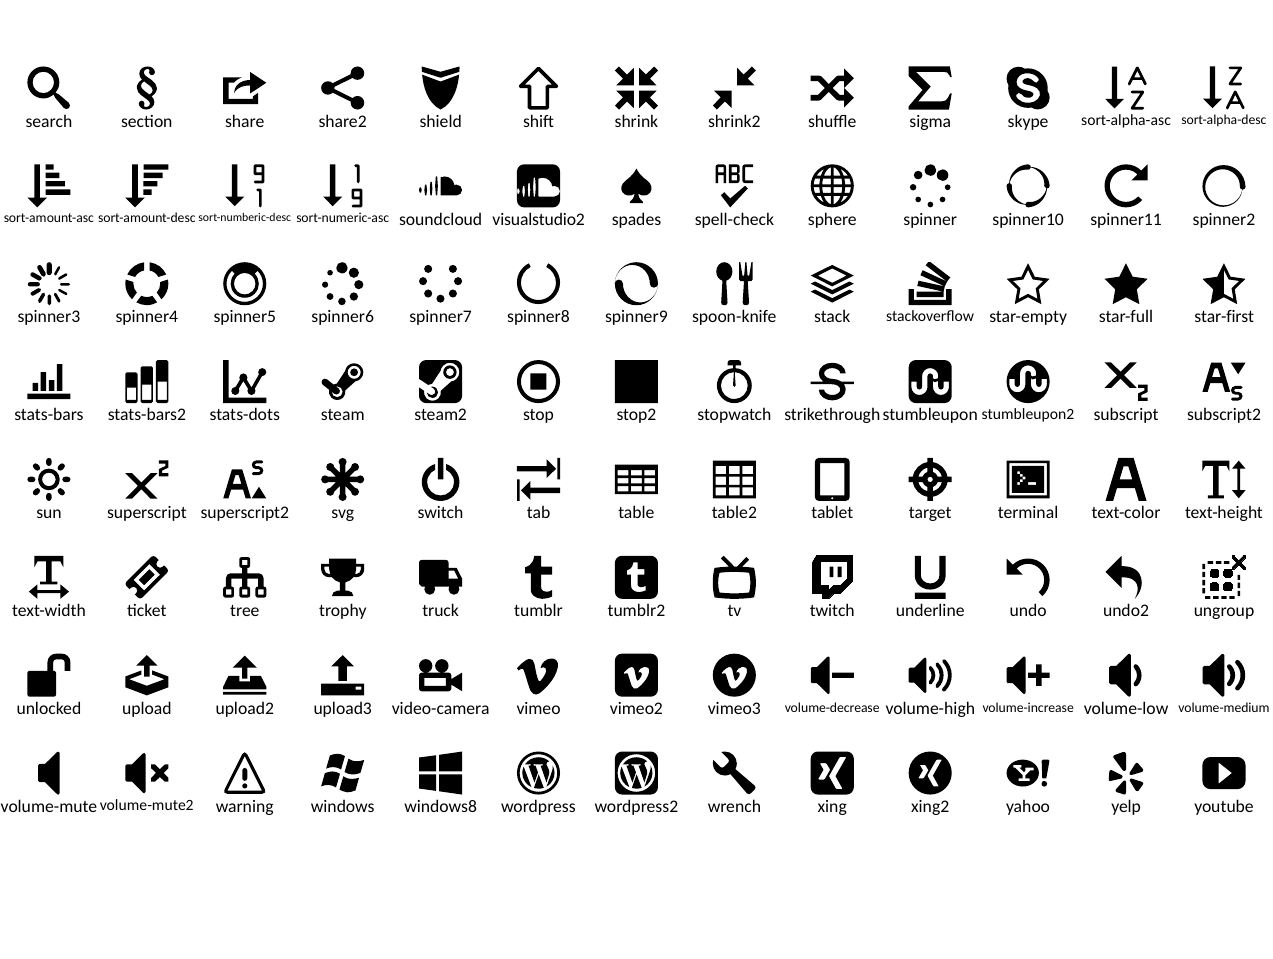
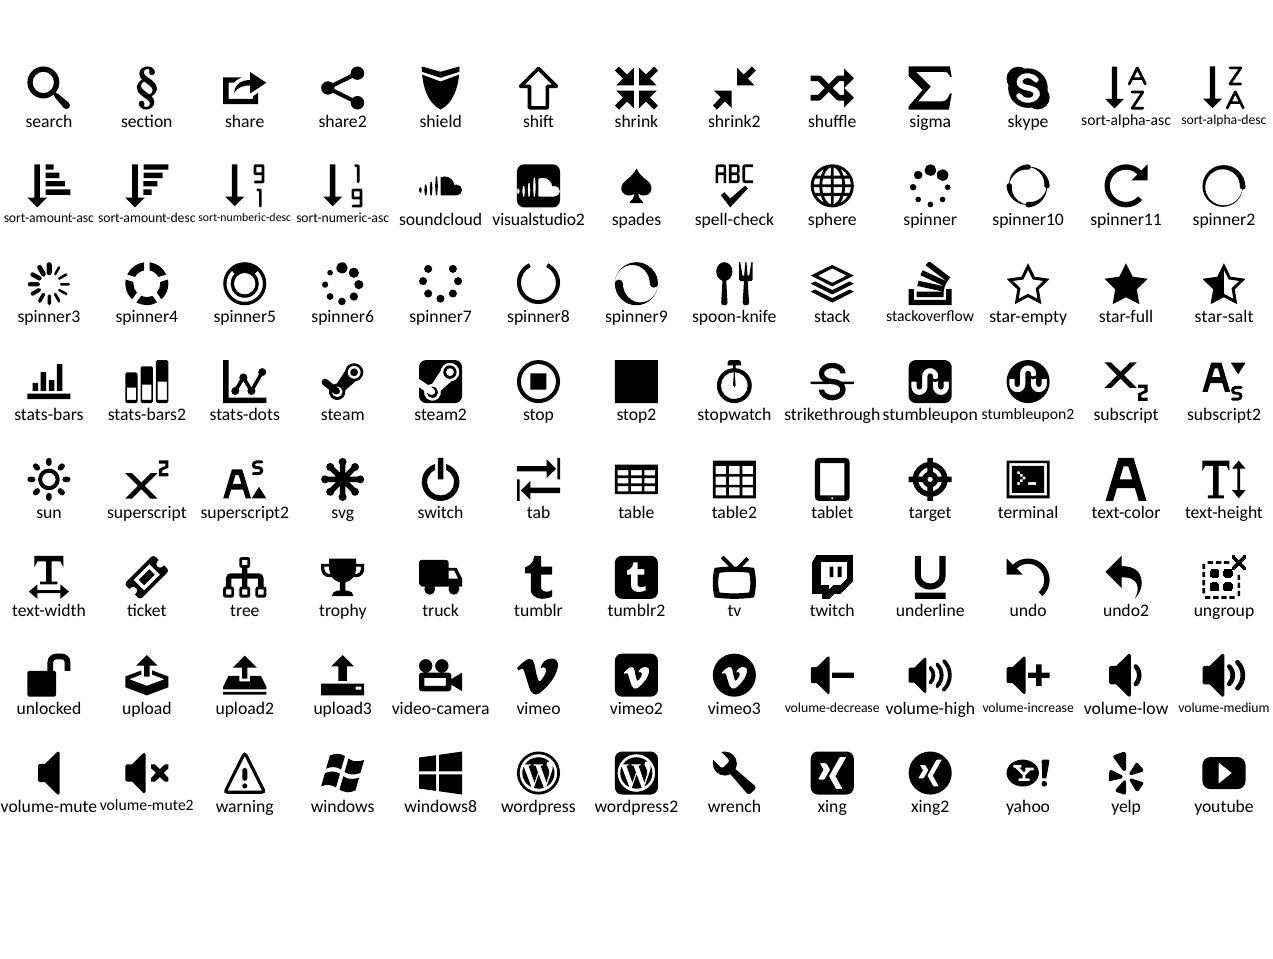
star-first: star-first -> star-salt
